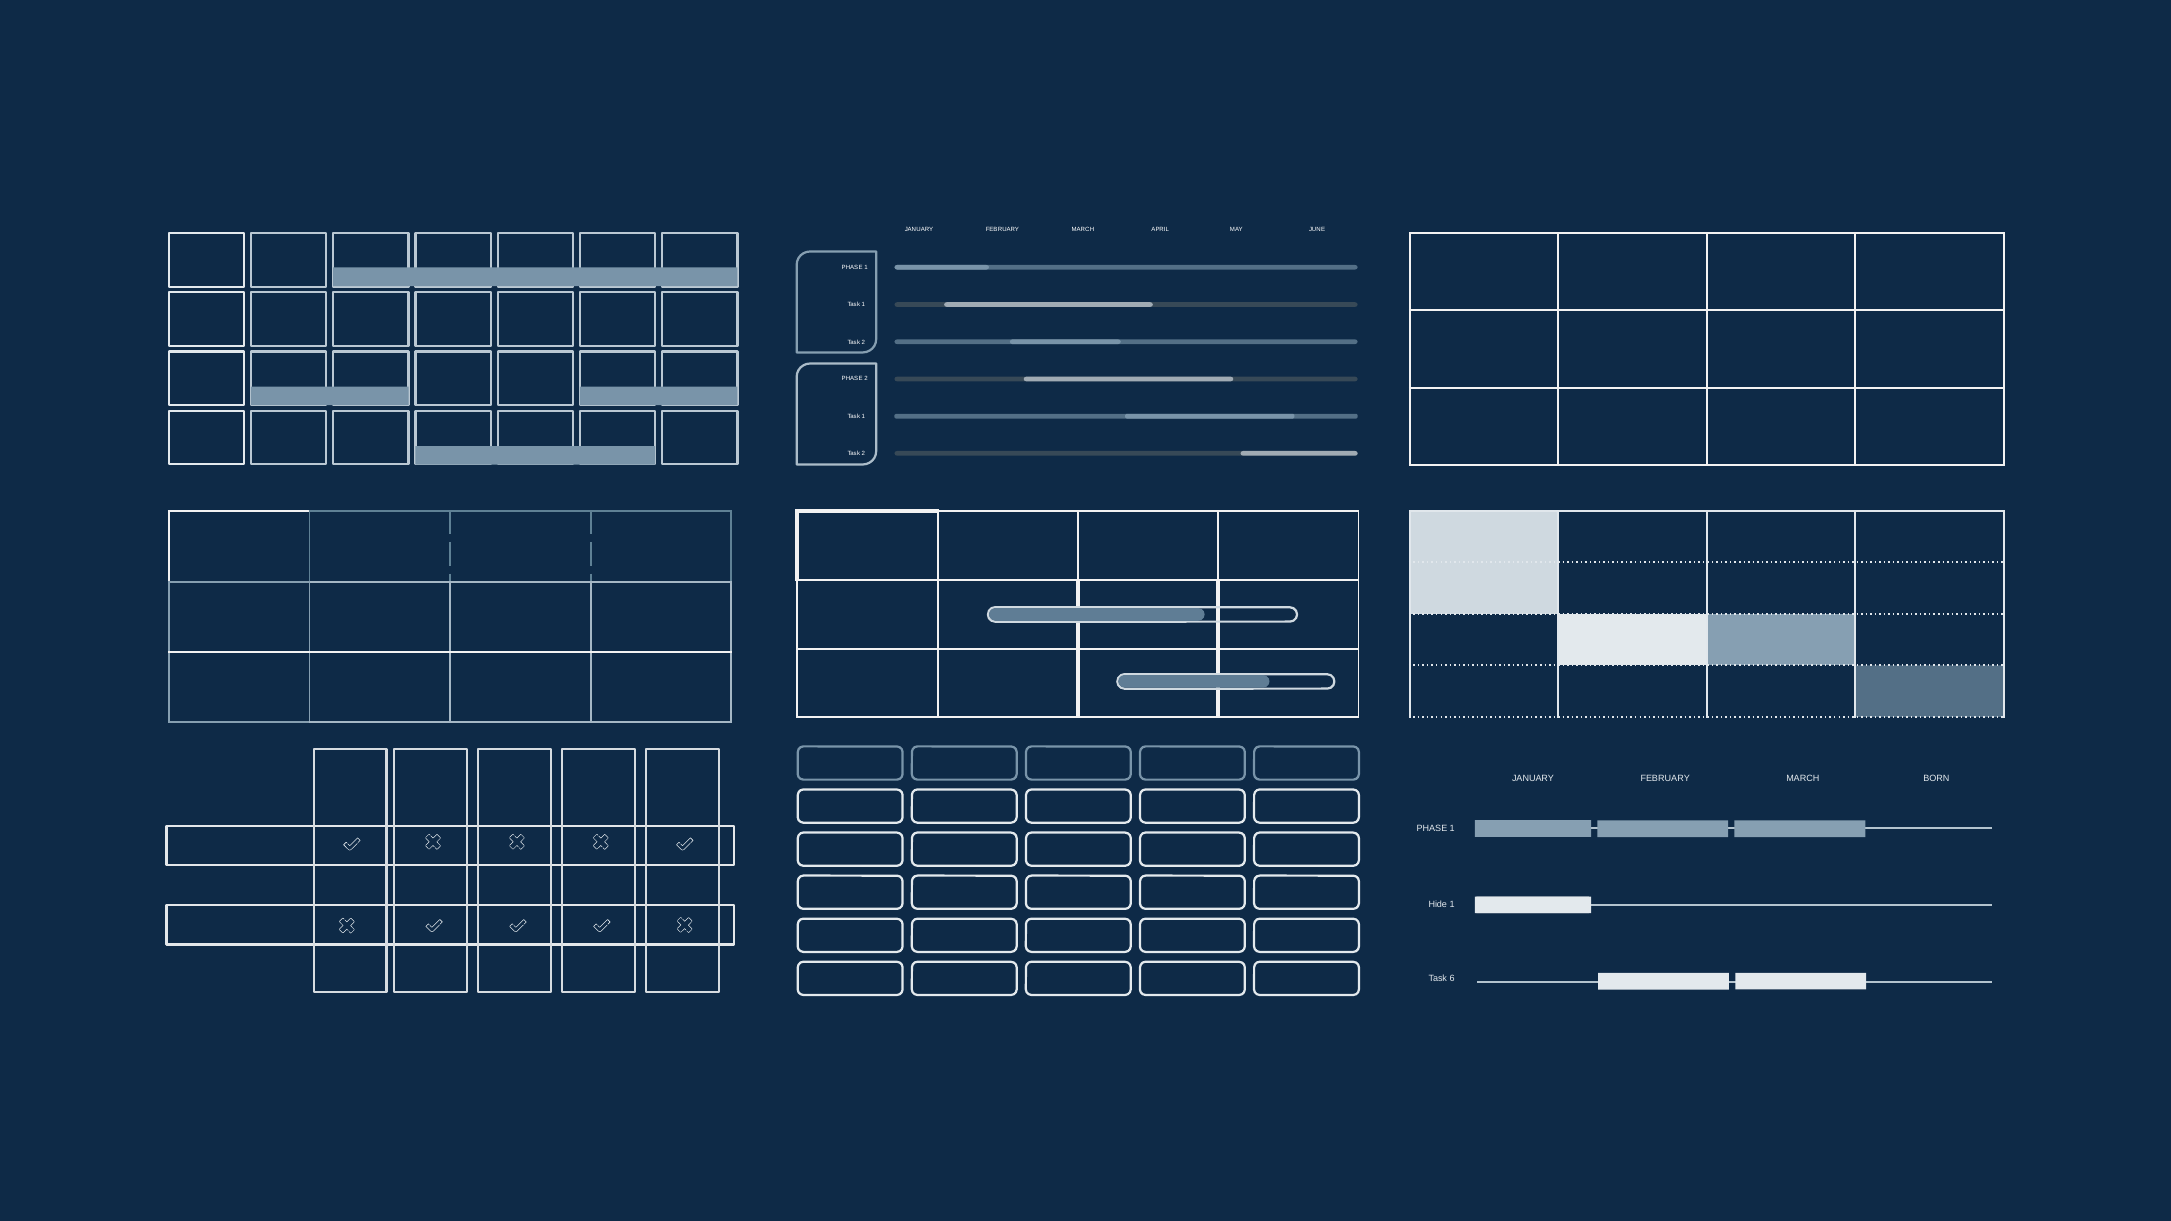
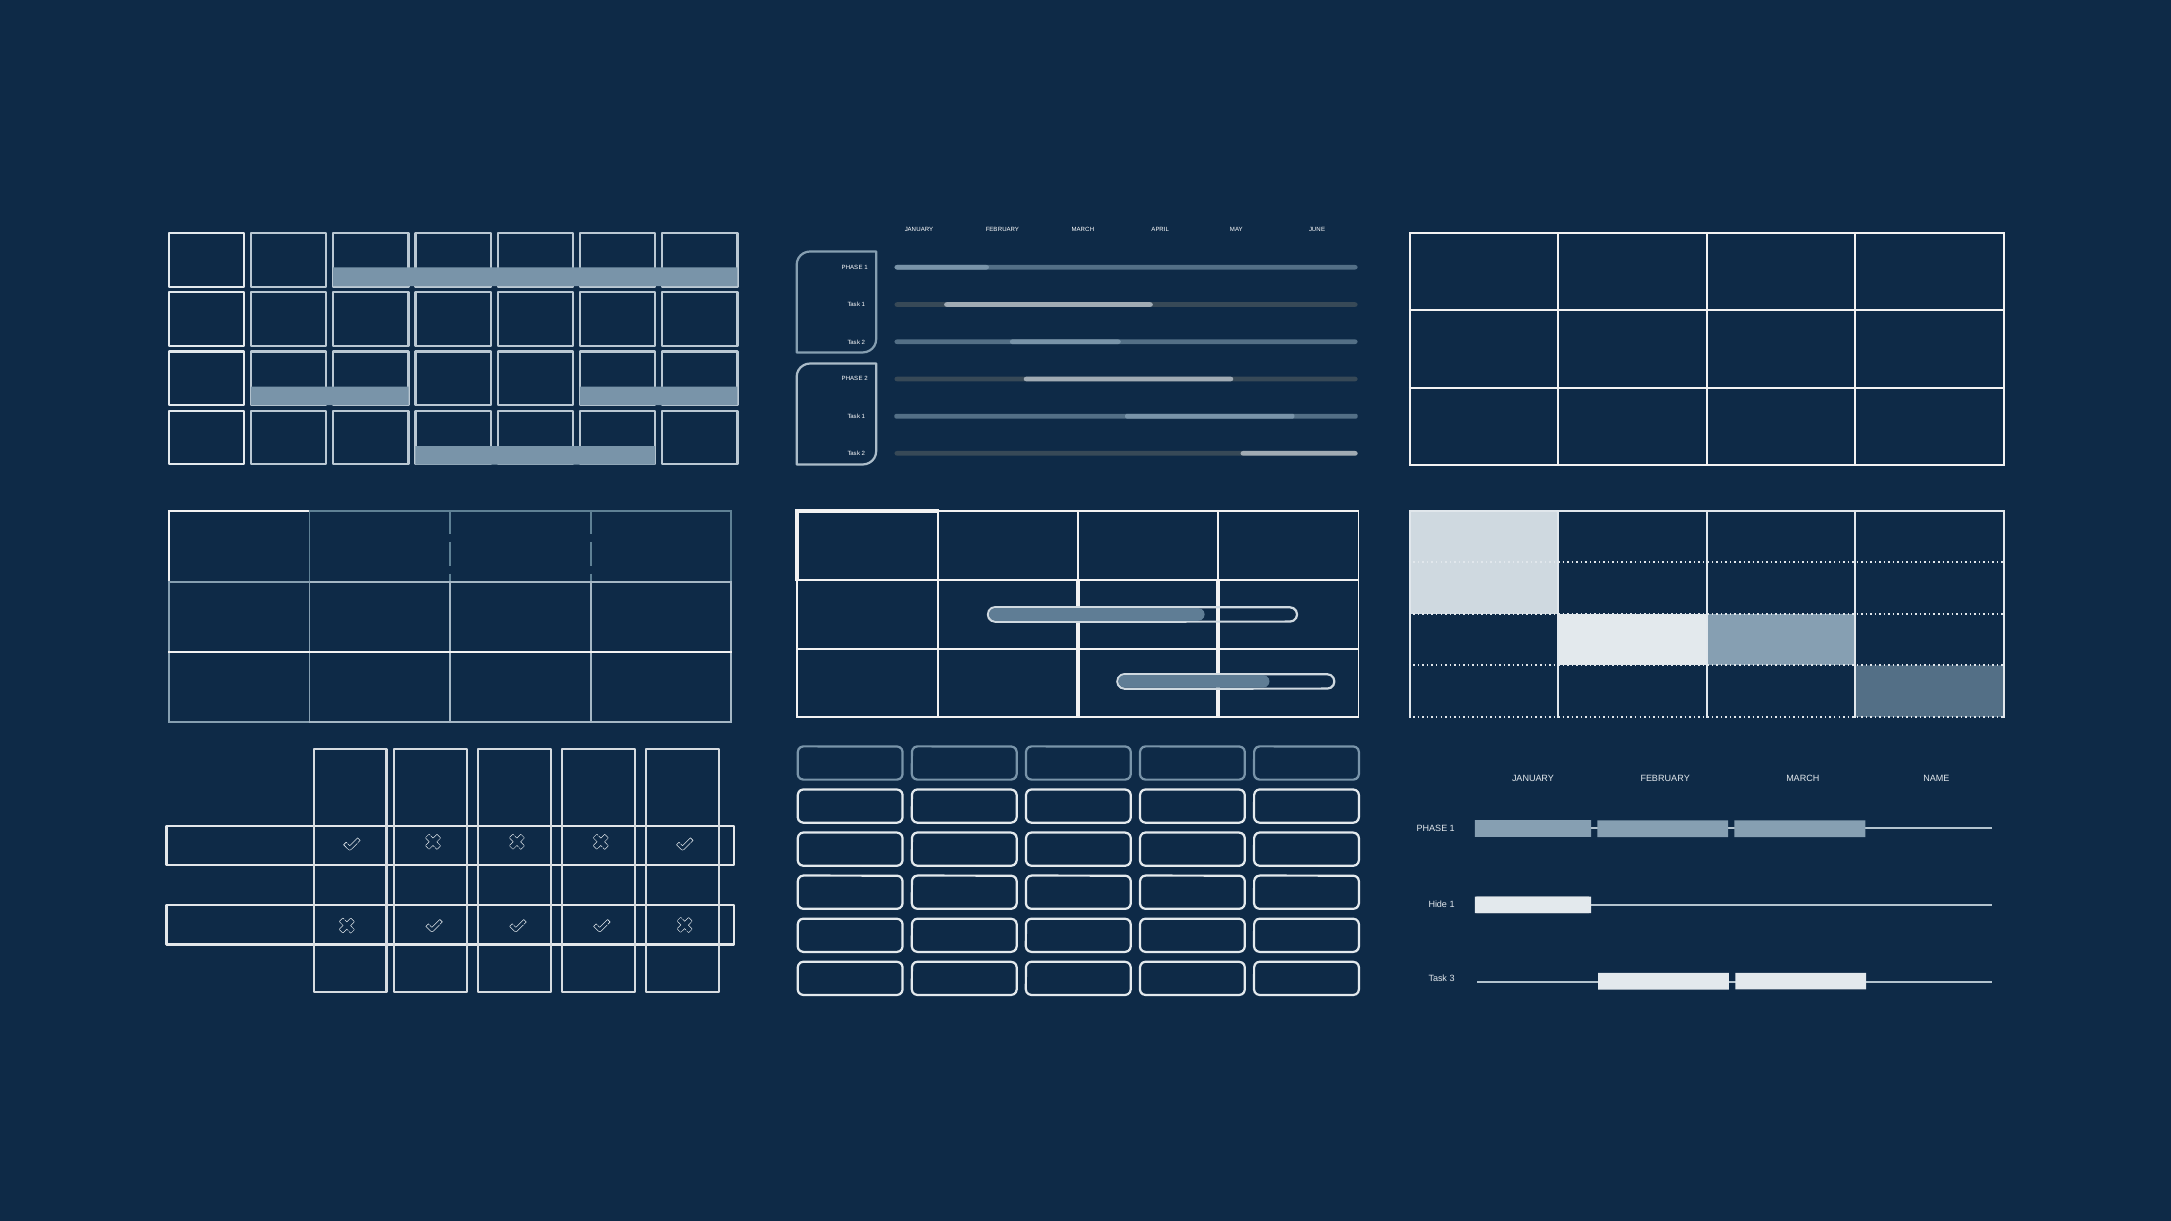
BORN: BORN -> NAME
6: 6 -> 3
